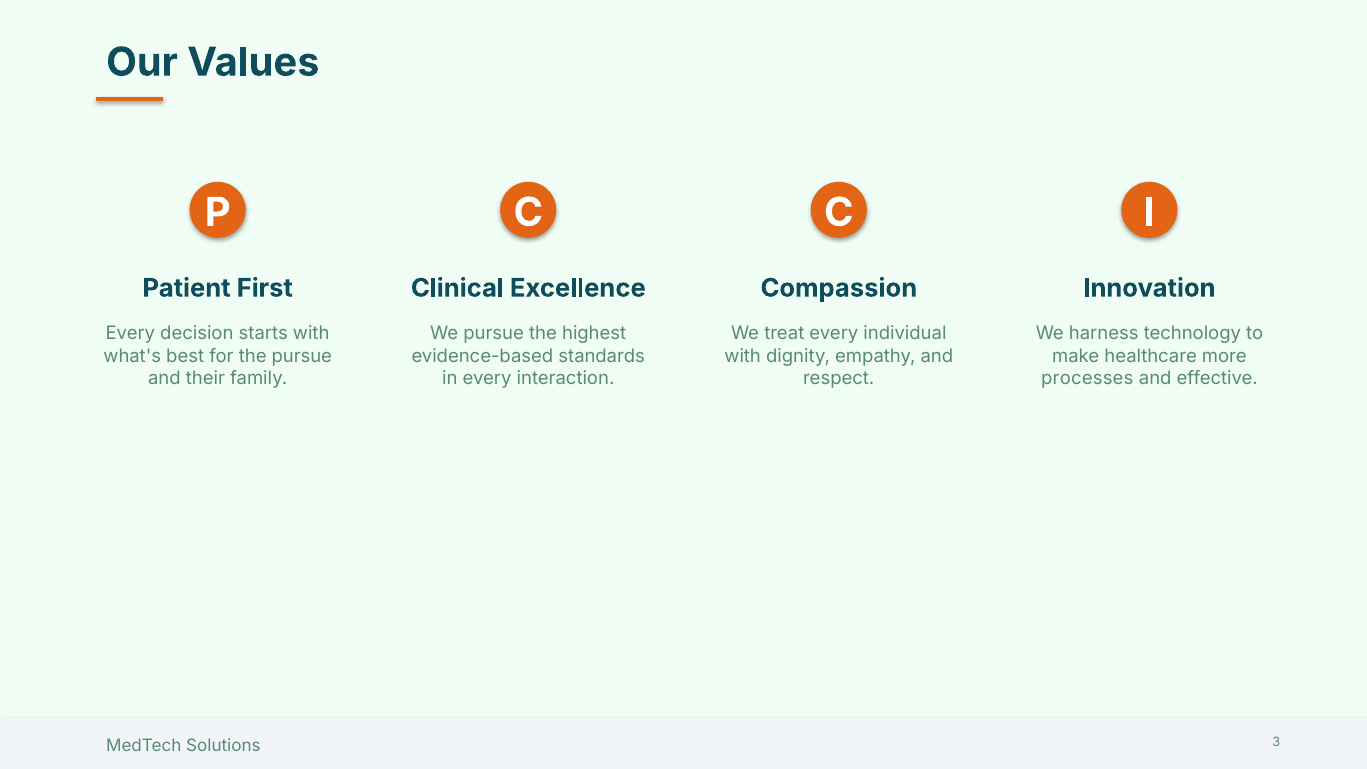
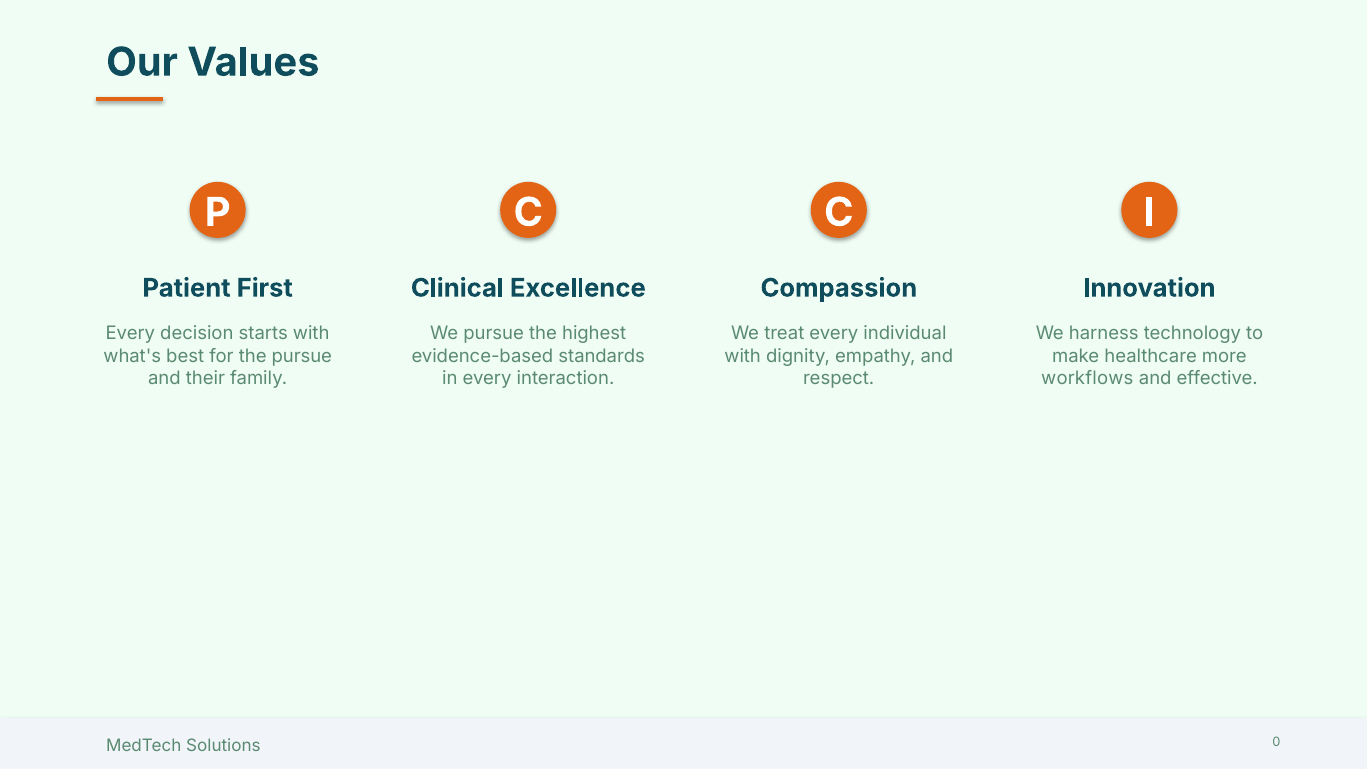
processes: processes -> workflows
3: 3 -> 0
